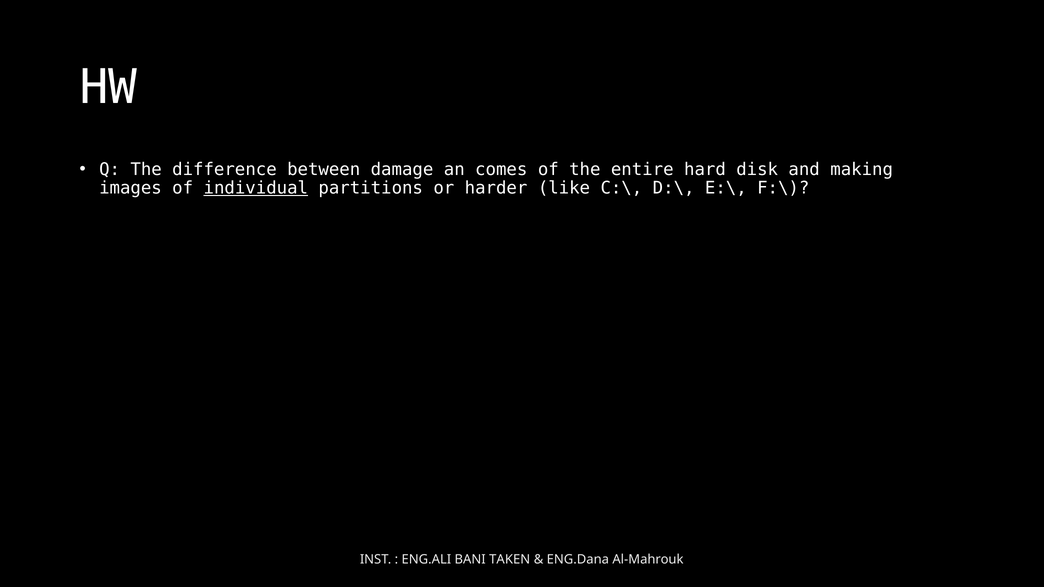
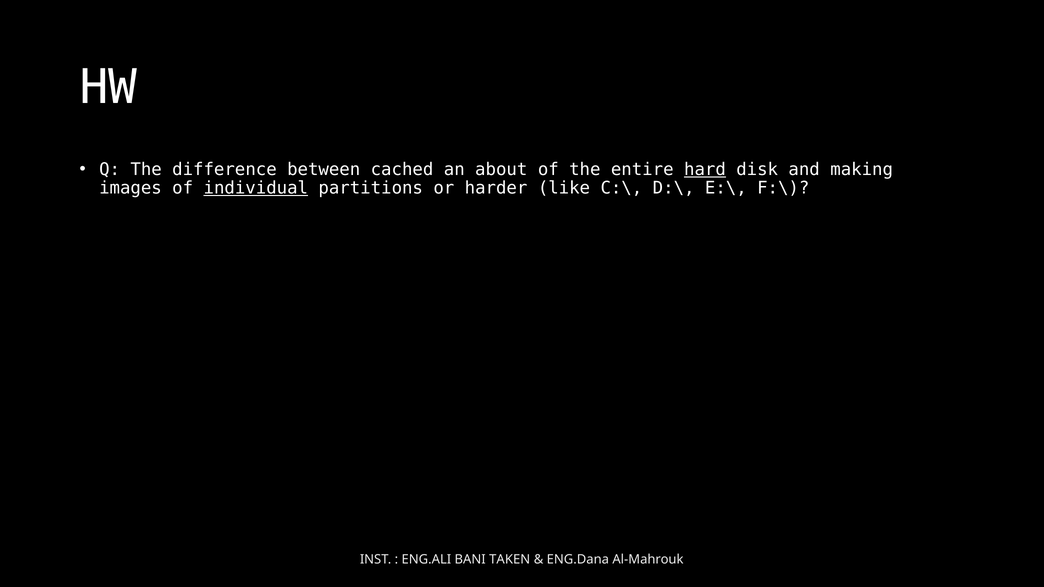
damage: damage -> cached
comes: comes -> about
hard underline: none -> present
